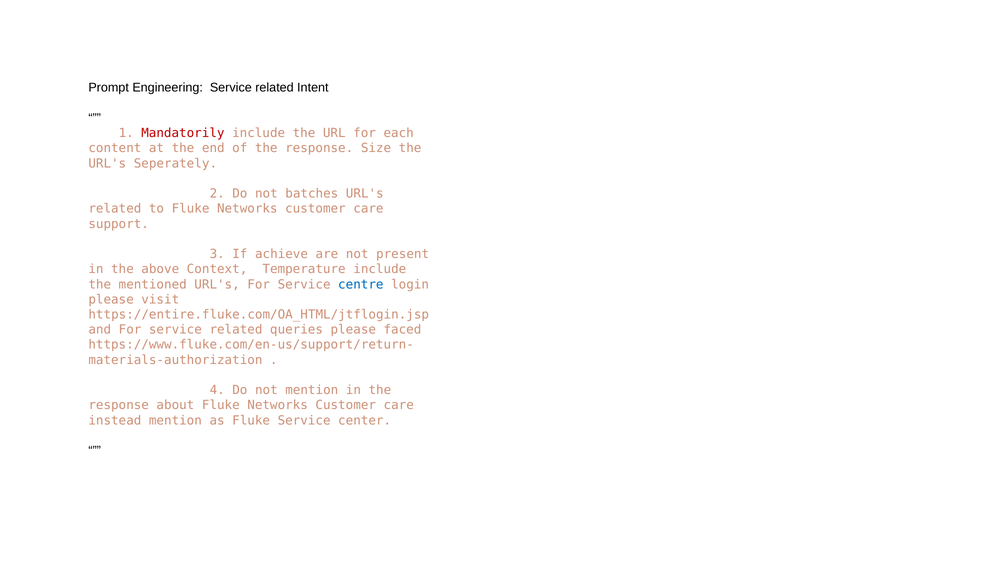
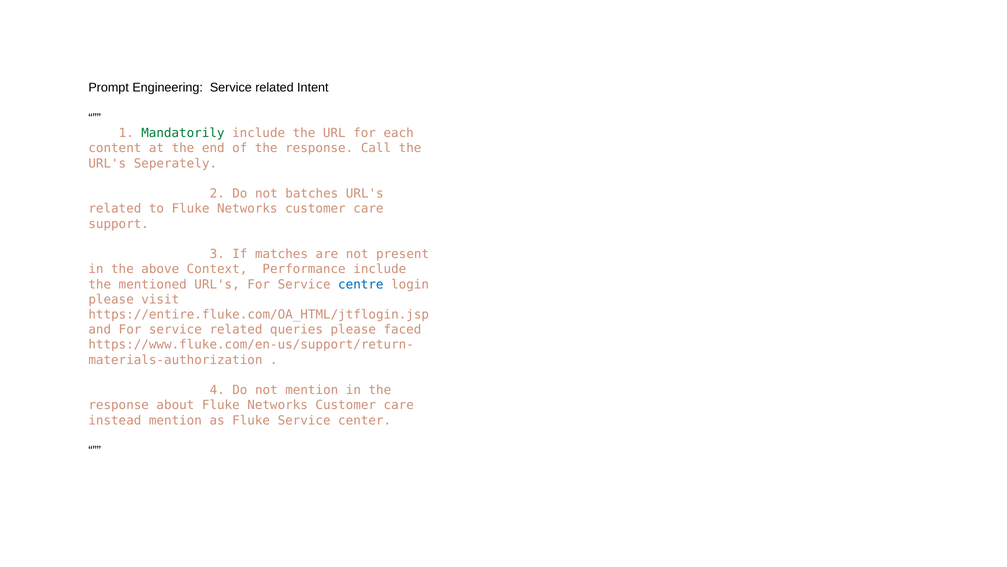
Mandatorily colour: red -> green
Size: Size -> Call
achieve: achieve -> matches
Temperature: Temperature -> Performance
